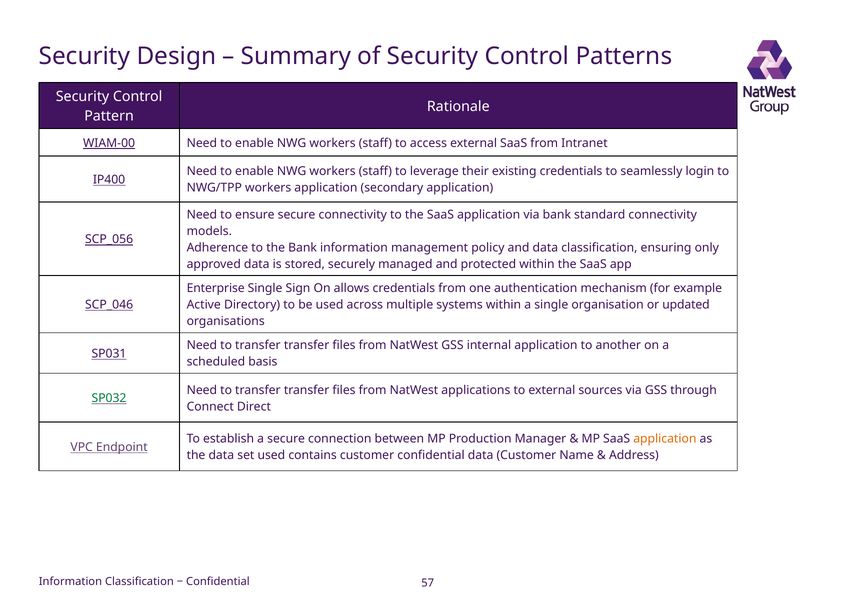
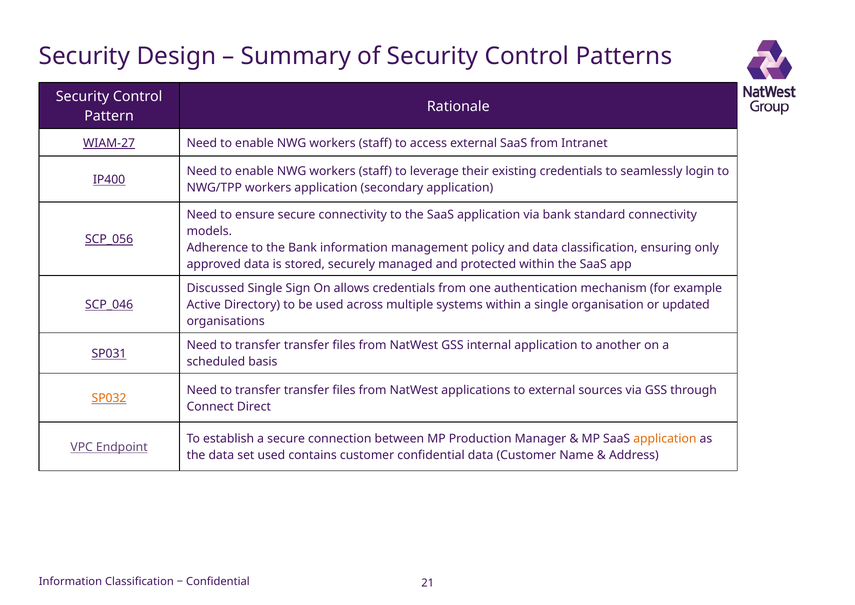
WIAM-00: WIAM-00 -> WIAM-27
Enterprise: Enterprise -> Discussed
SP032 colour: green -> orange
57: 57 -> 21
